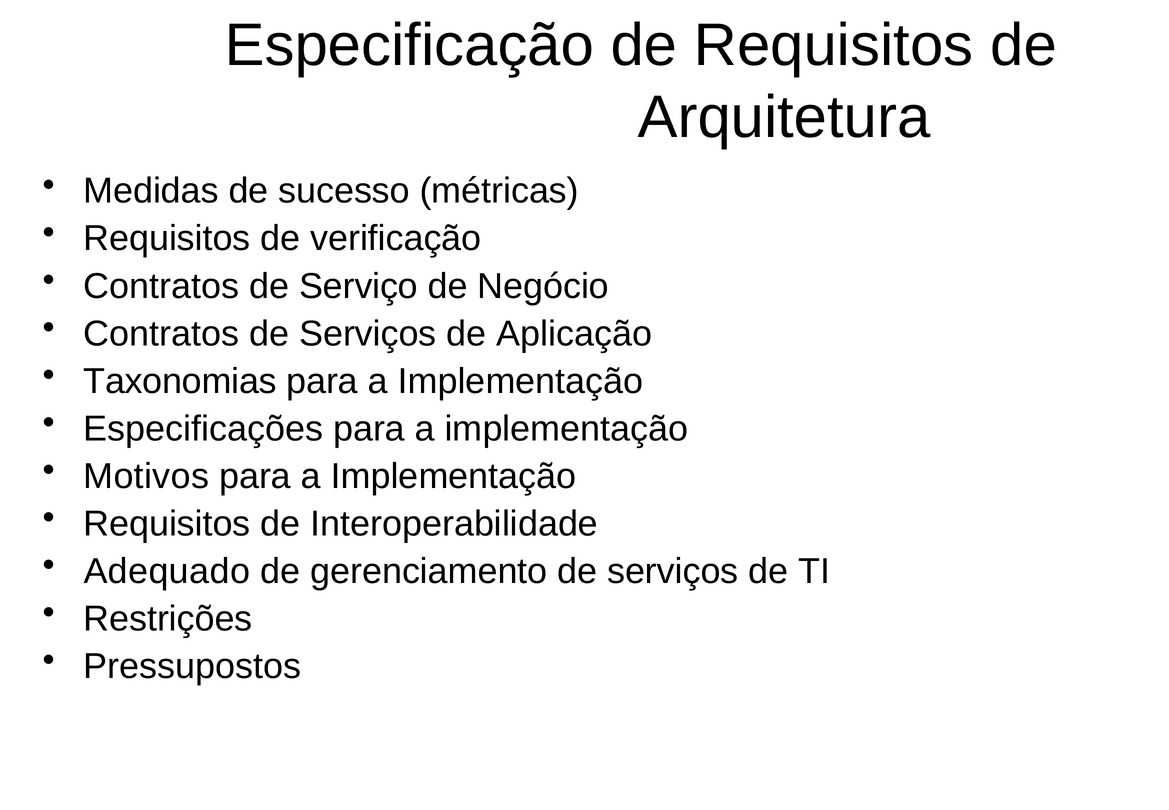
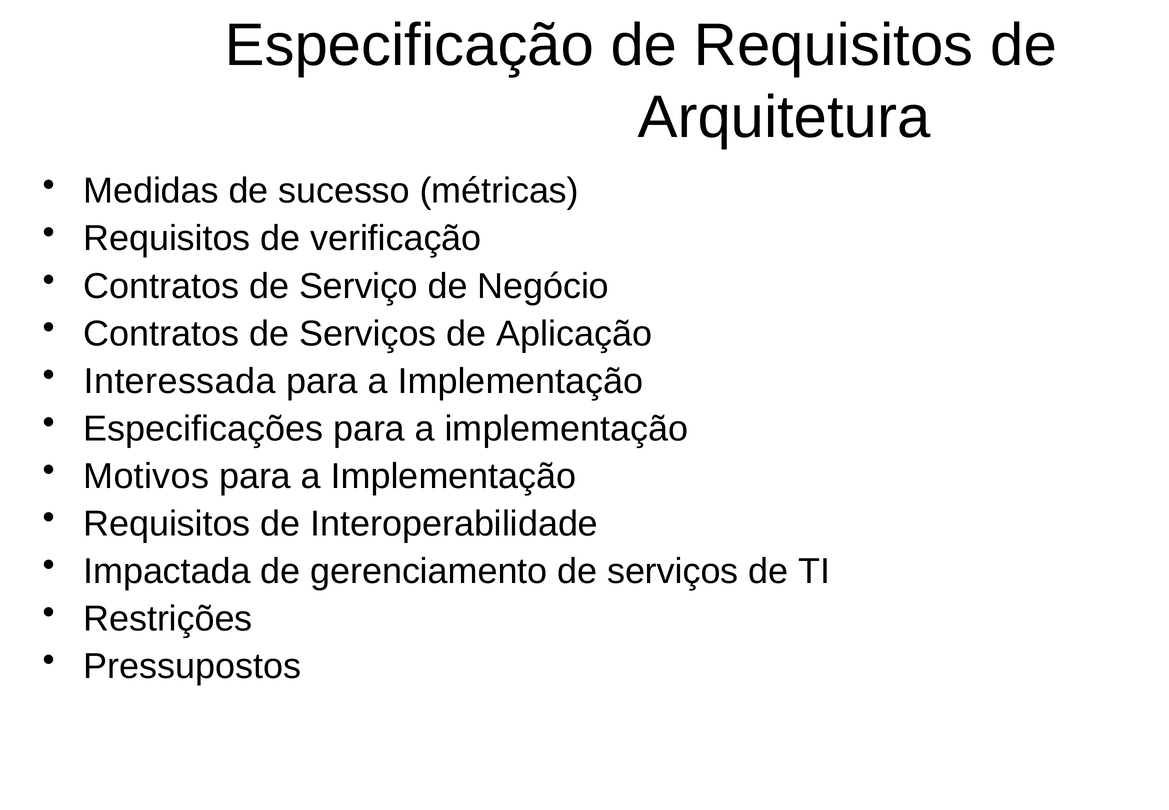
Taxonomias: Taxonomias -> Interessada
Adequado: Adequado -> Impactada
